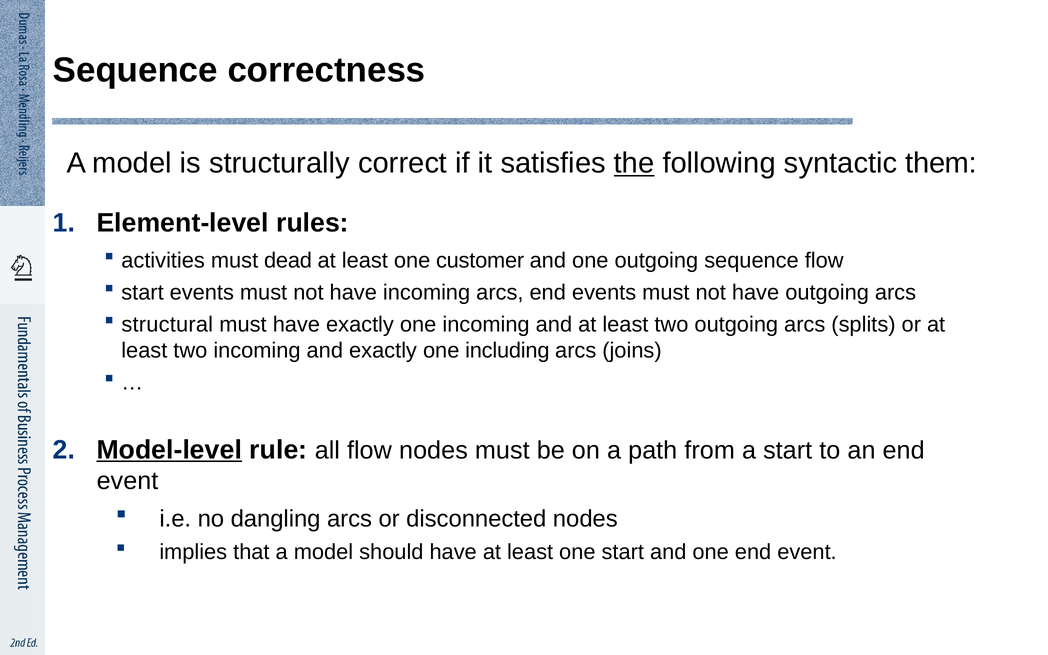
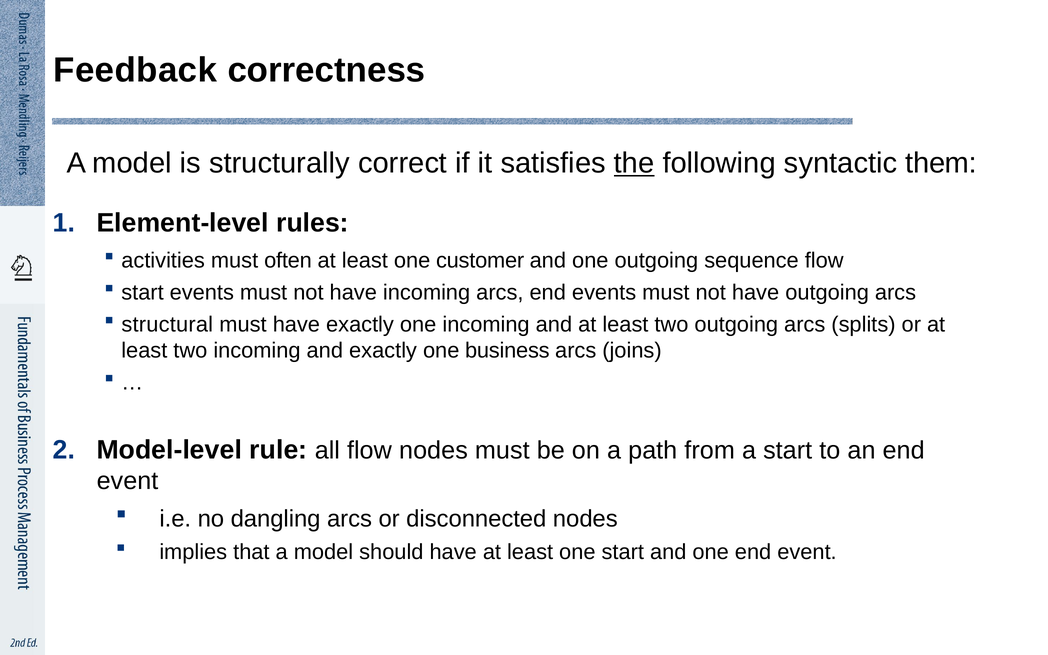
Sequence at (135, 70): Sequence -> Feedback
dead: dead -> often
including: including -> business
Model-level underline: present -> none
